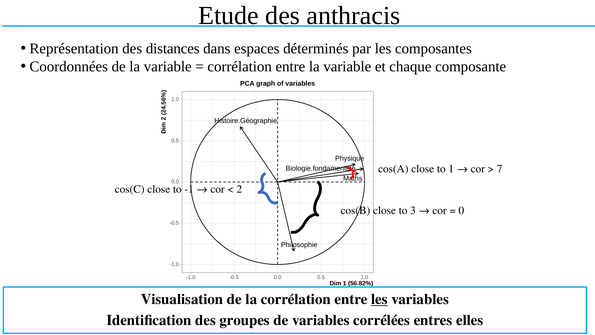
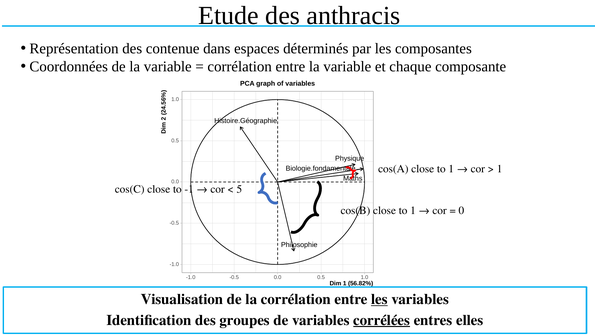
distances: distances -> contenue
7 at (500, 168): 7 -> 1
2 at (239, 189): 2 -> 5
cos(B close to 3: 3 -> 1
corrélées underline: none -> present
